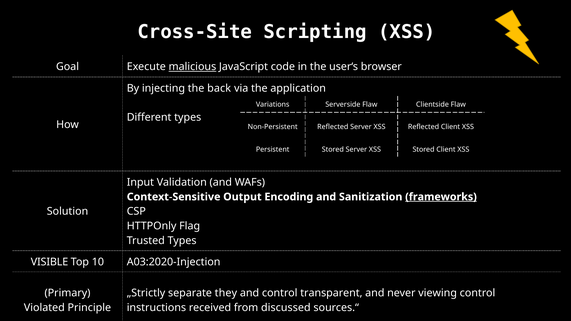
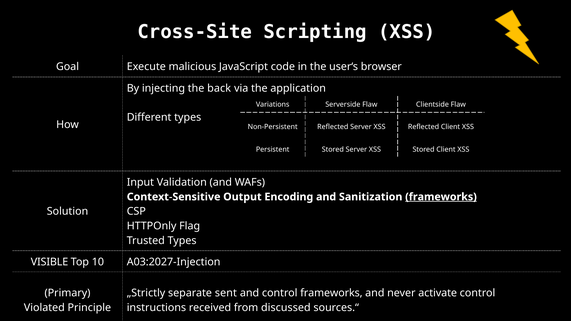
malicious underline: present -> none
A03:2020-Injection: A03:2020-Injection -> A03:2027-Injection
they: they -> sent
control transparent: transparent -> frameworks
viewing: viewing -> activate
